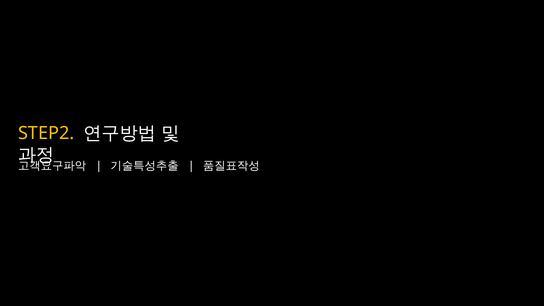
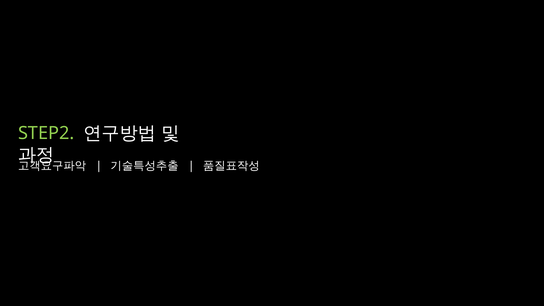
STEP2 colour: yellow -> light green
